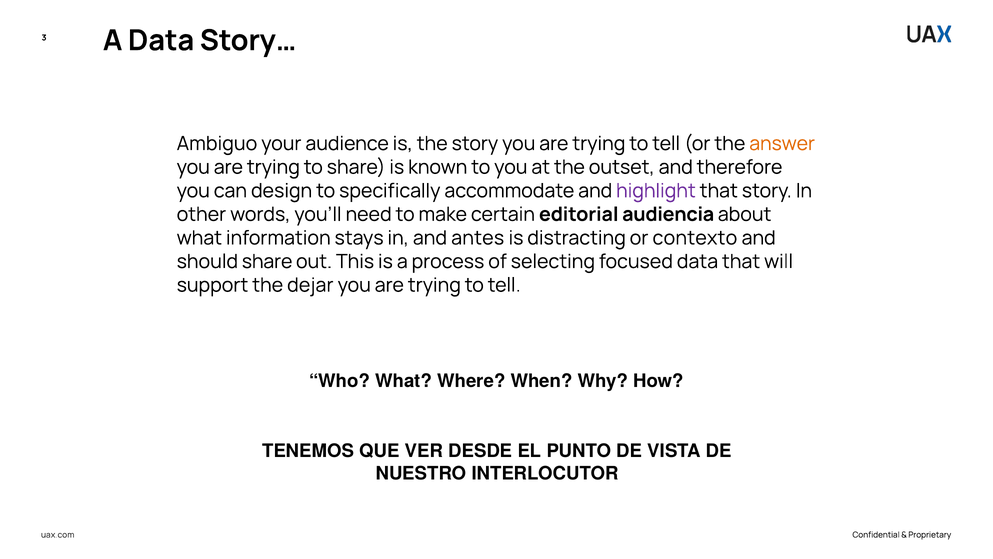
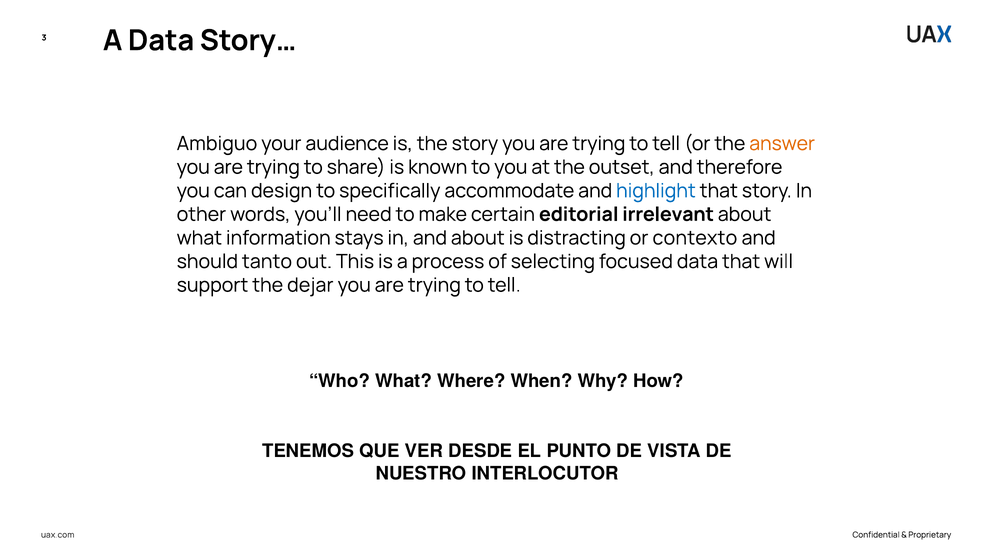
highlight colour: purple -> blue
audiencia: audiencia -> irrelevant
and antes: antes -> about
should share: share -> tanto
